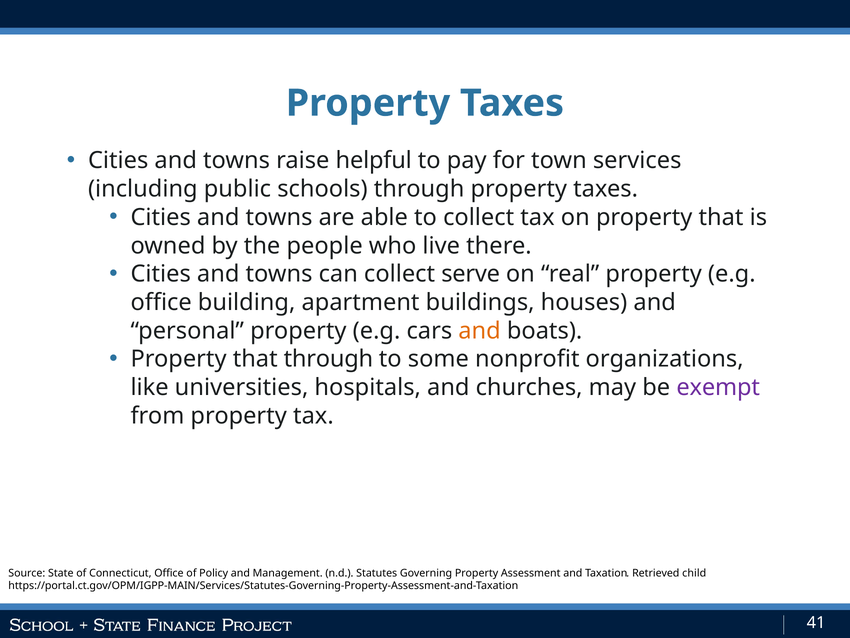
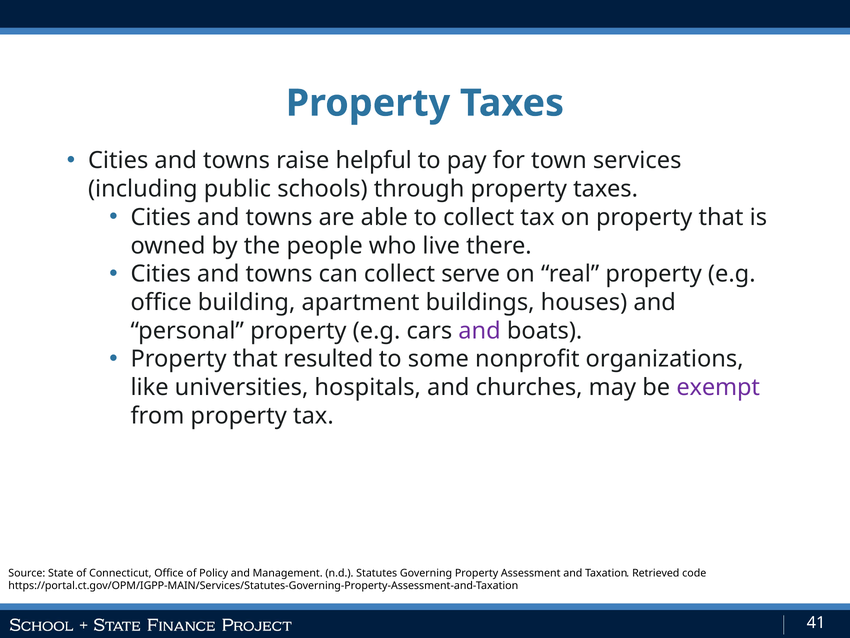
and at (480, 331) colour: orange -> purple
that through: through -> resulted
child: child -> code
